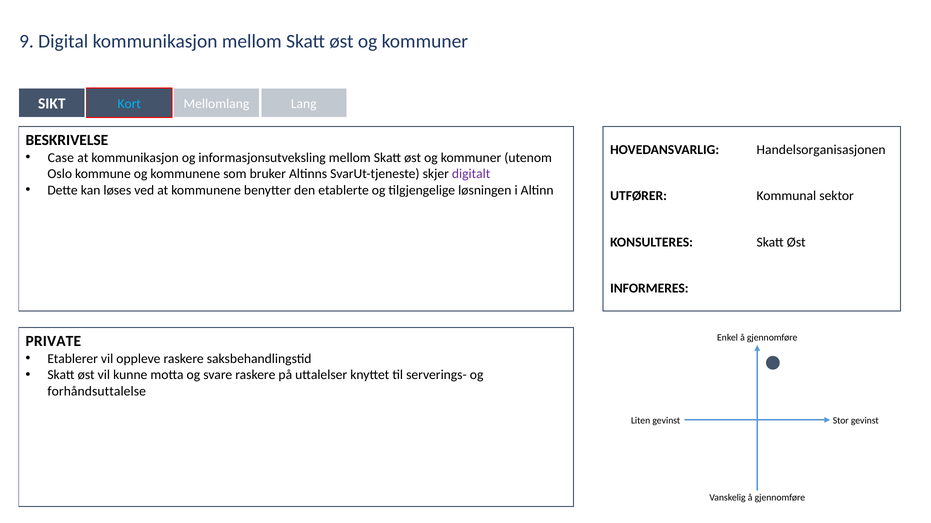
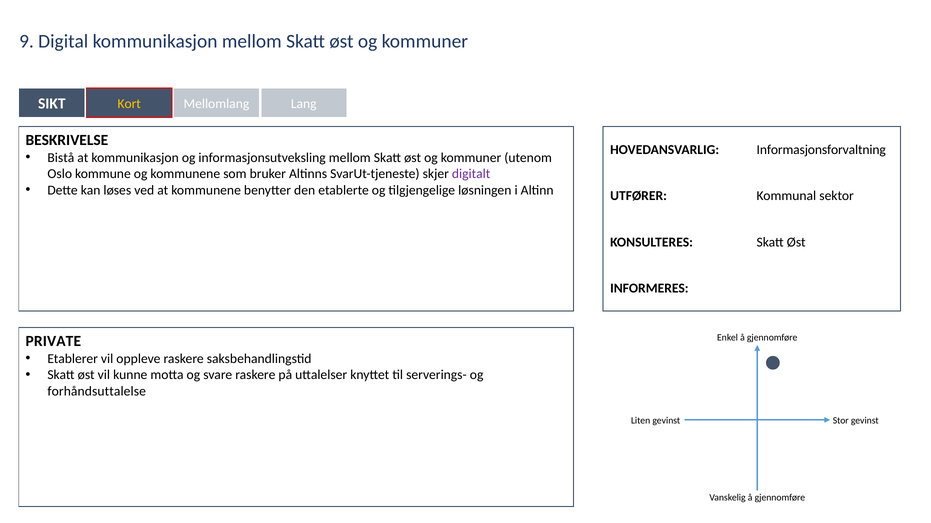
Kort colour: light blue -> yellow
Handelsorganisasjonen: Handelsorganisasjonen -> Informasjonsforvaltning
Case: Case -> Bistå
